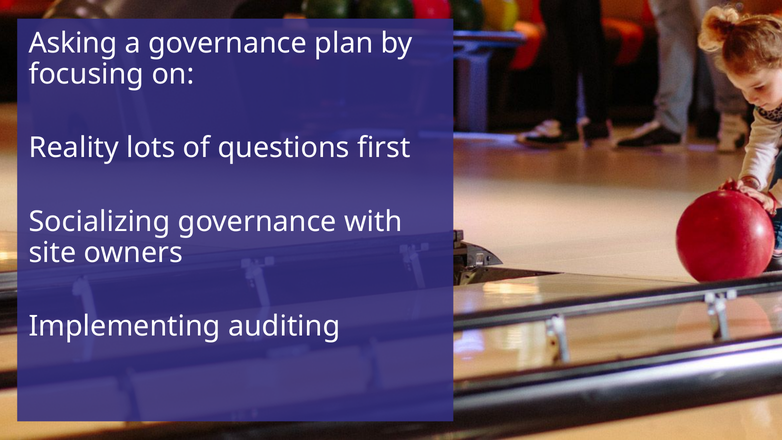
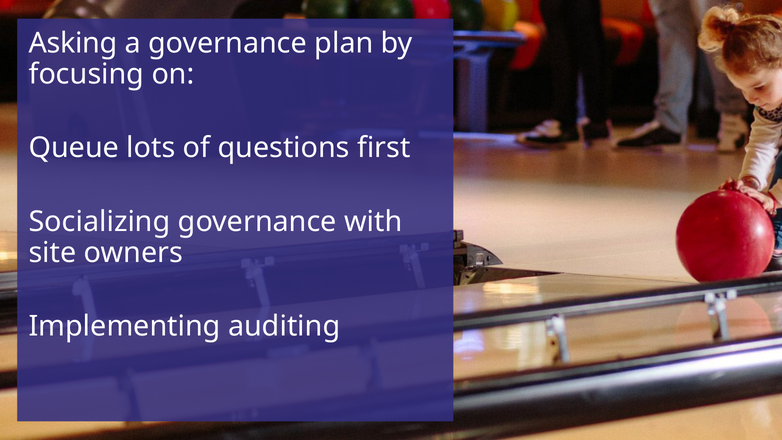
Reality: Reality -> Queue
